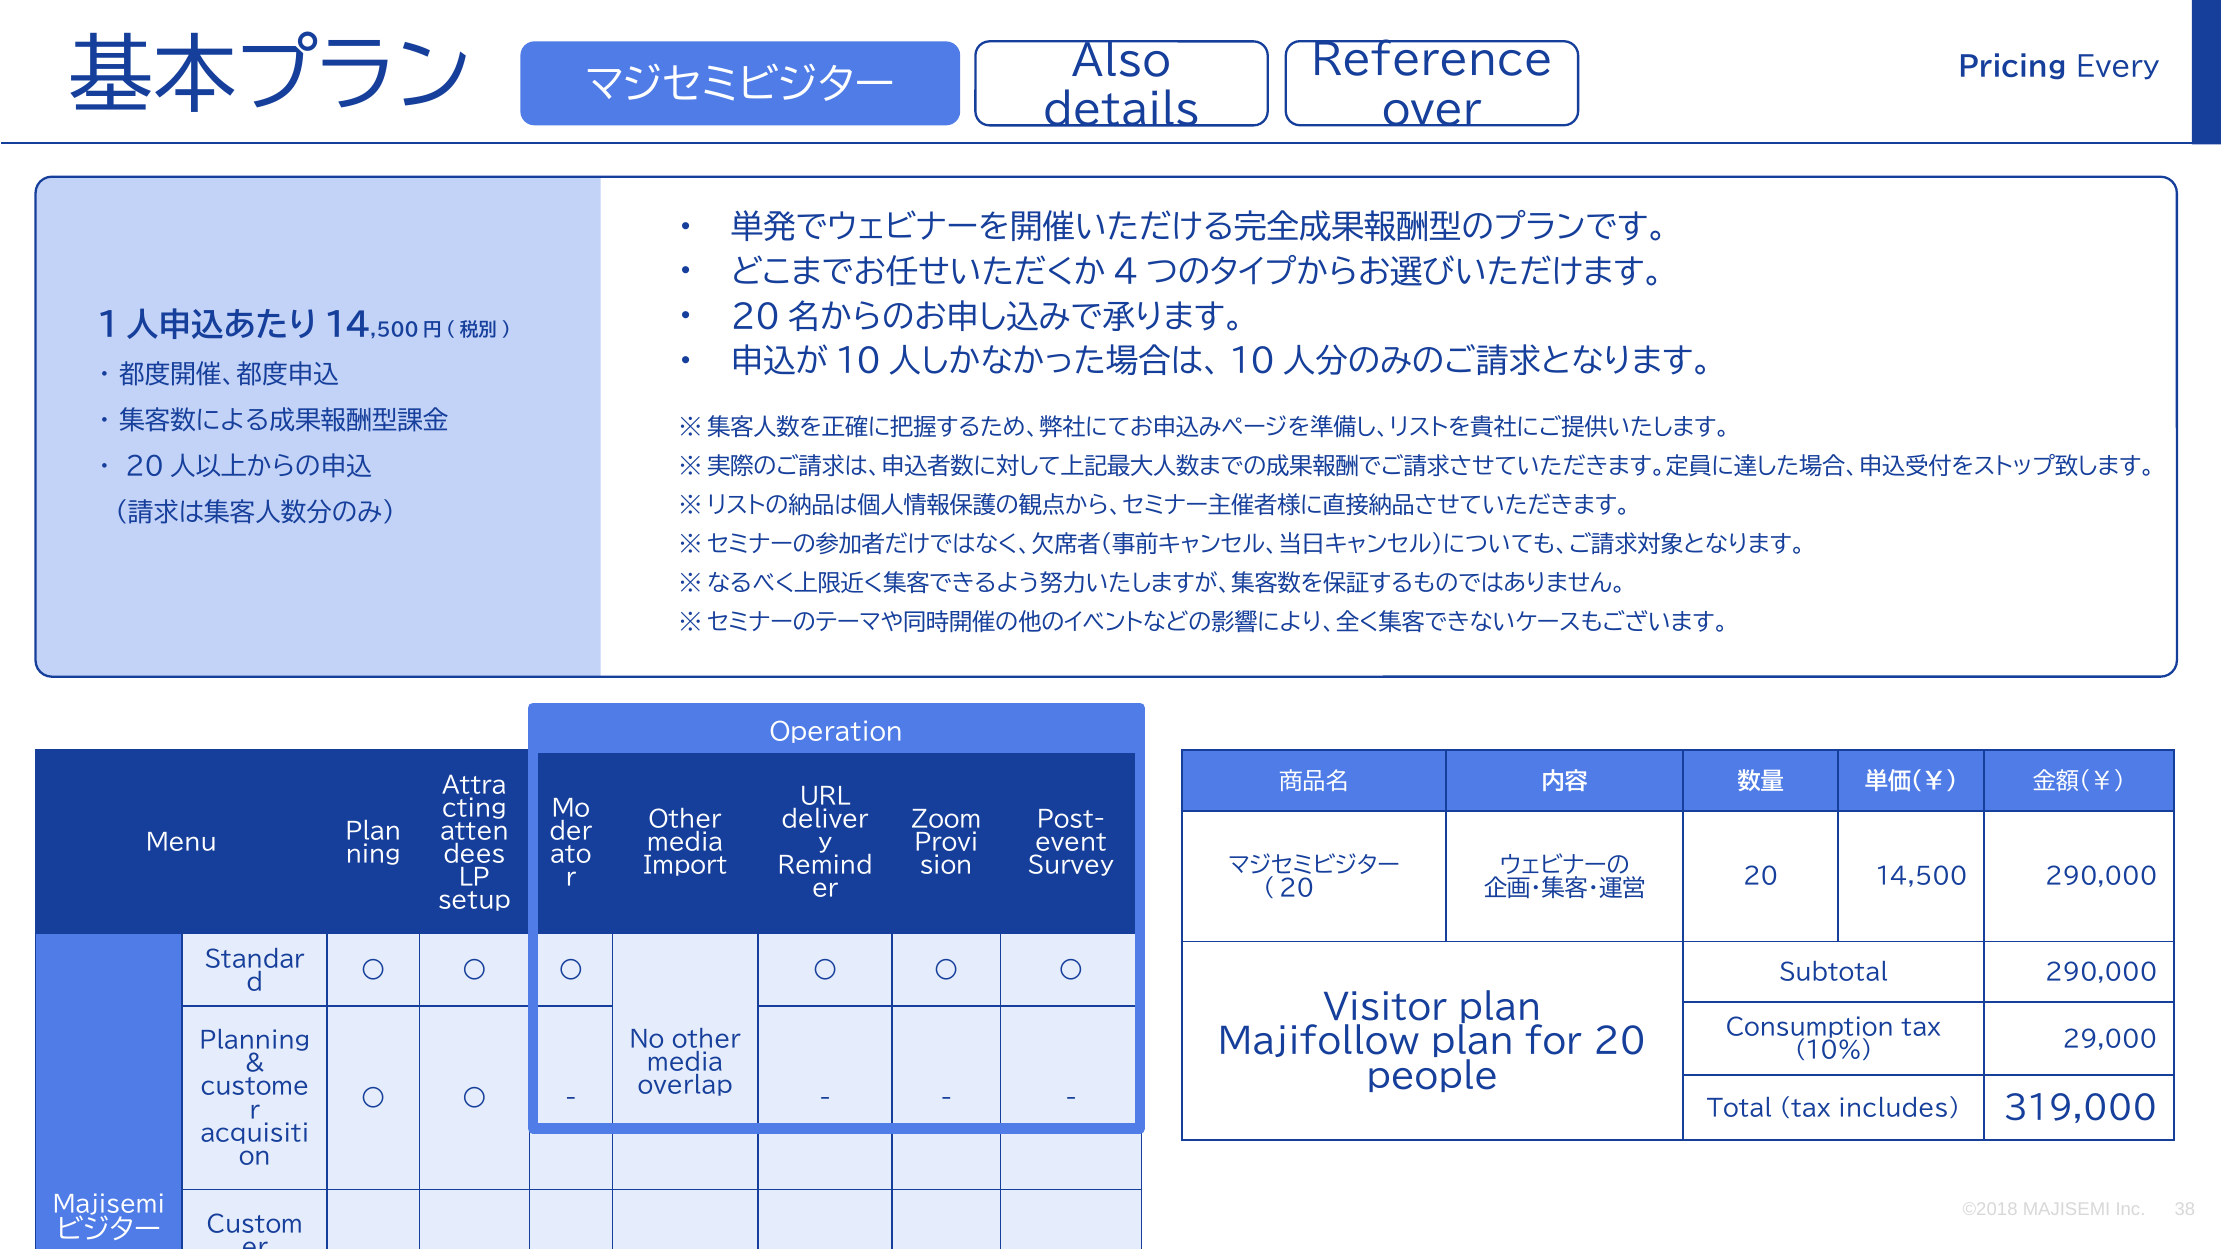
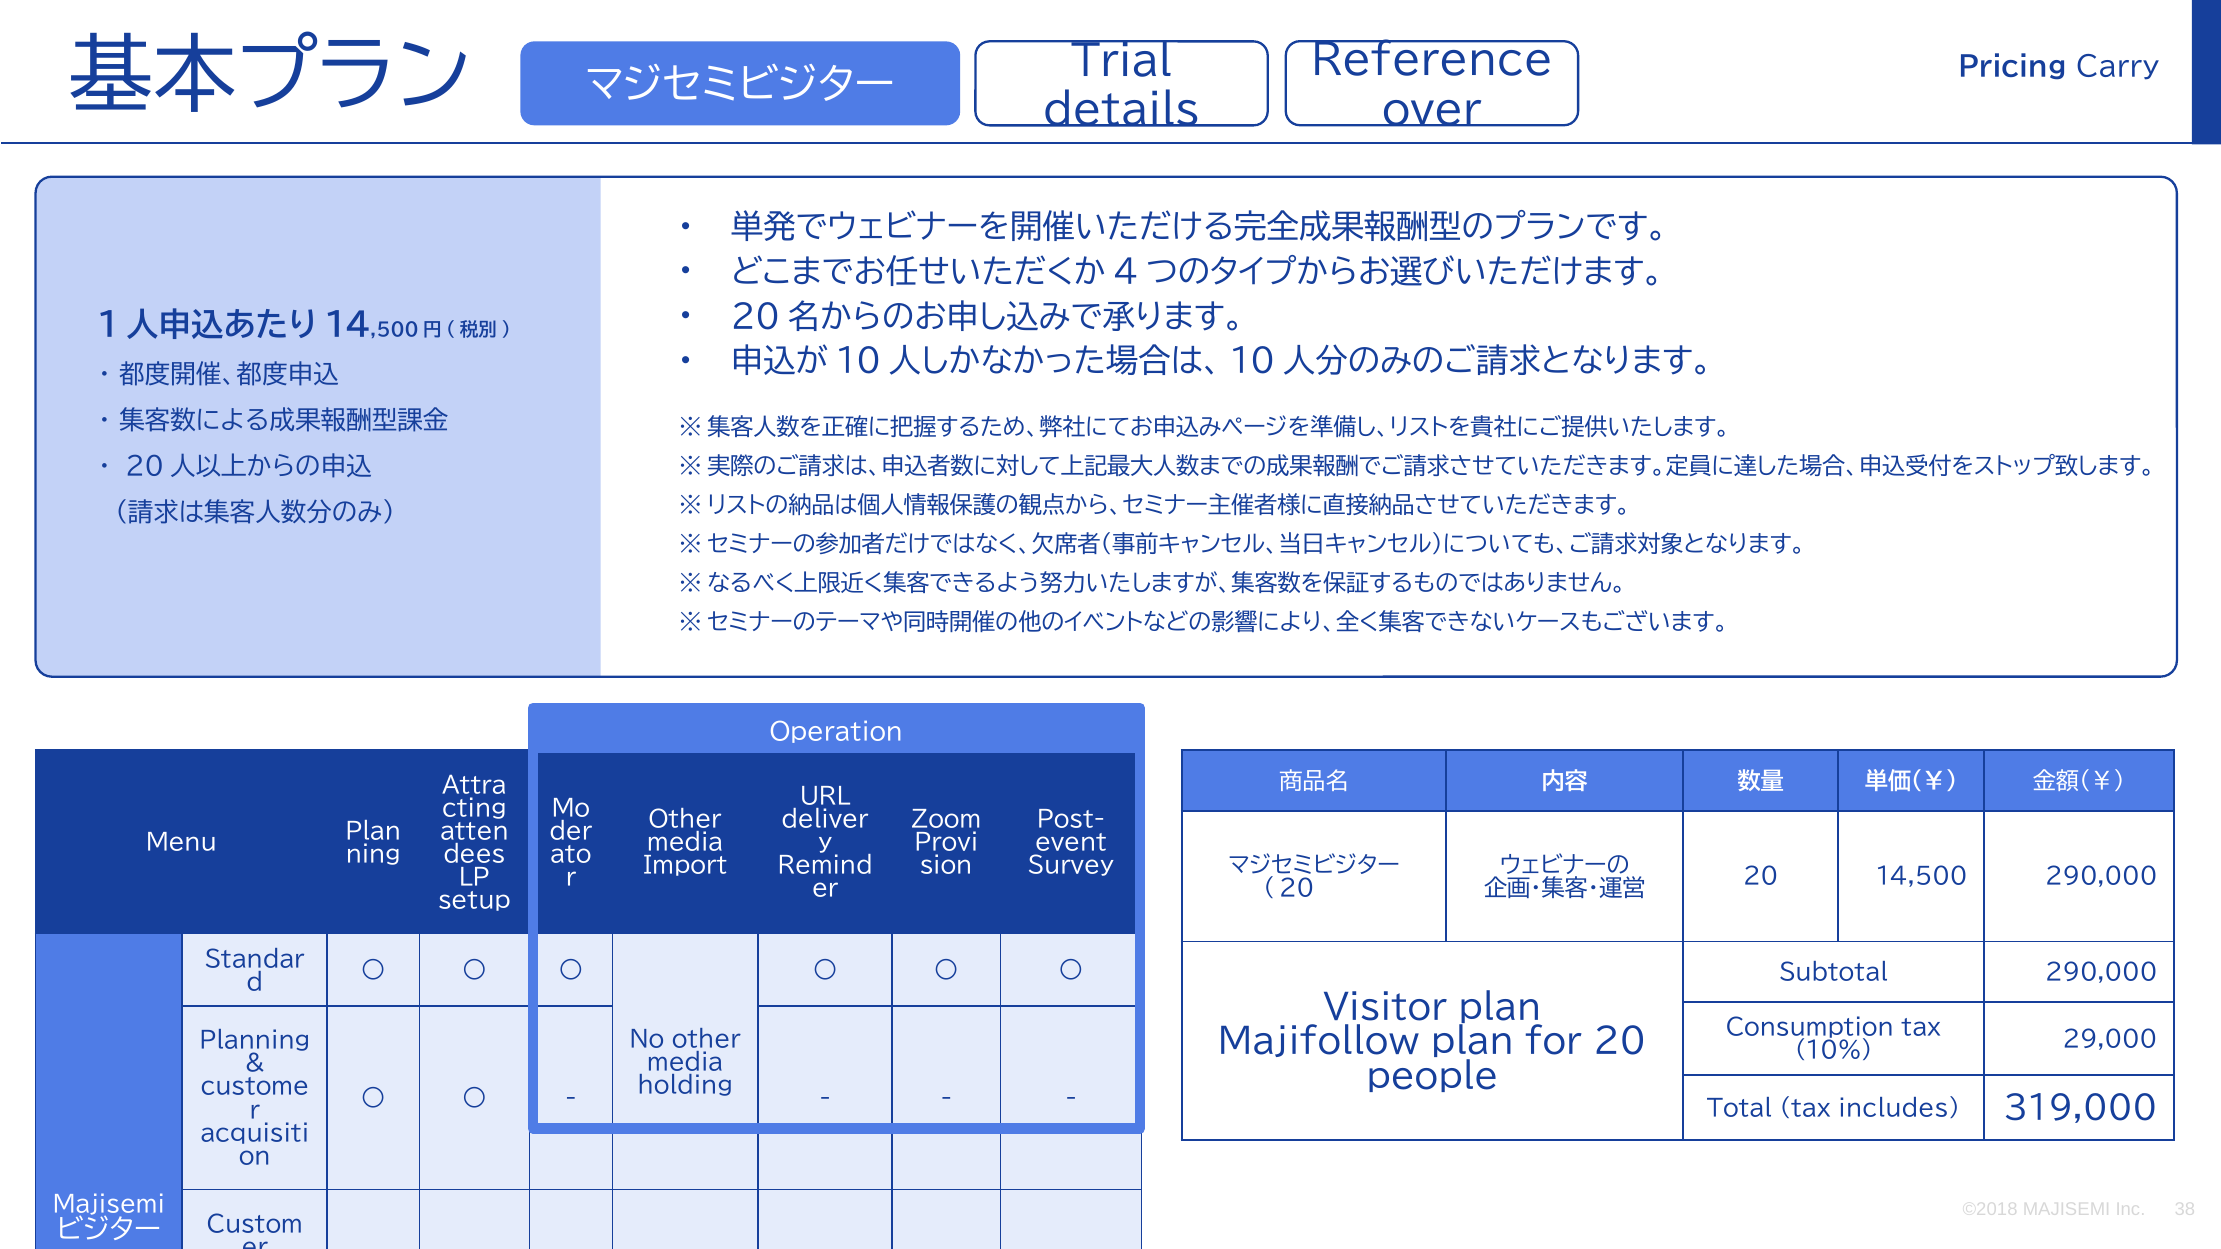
Also: Also -> Trial
Every: Every -> Carry
overlap: overlap -> holding
